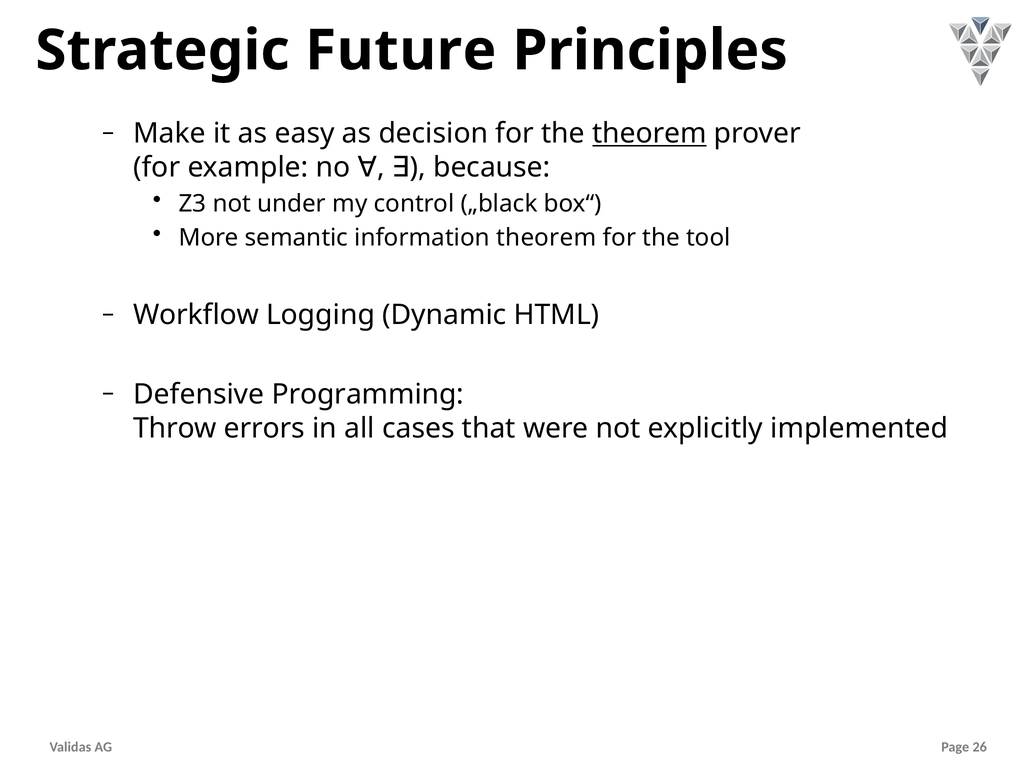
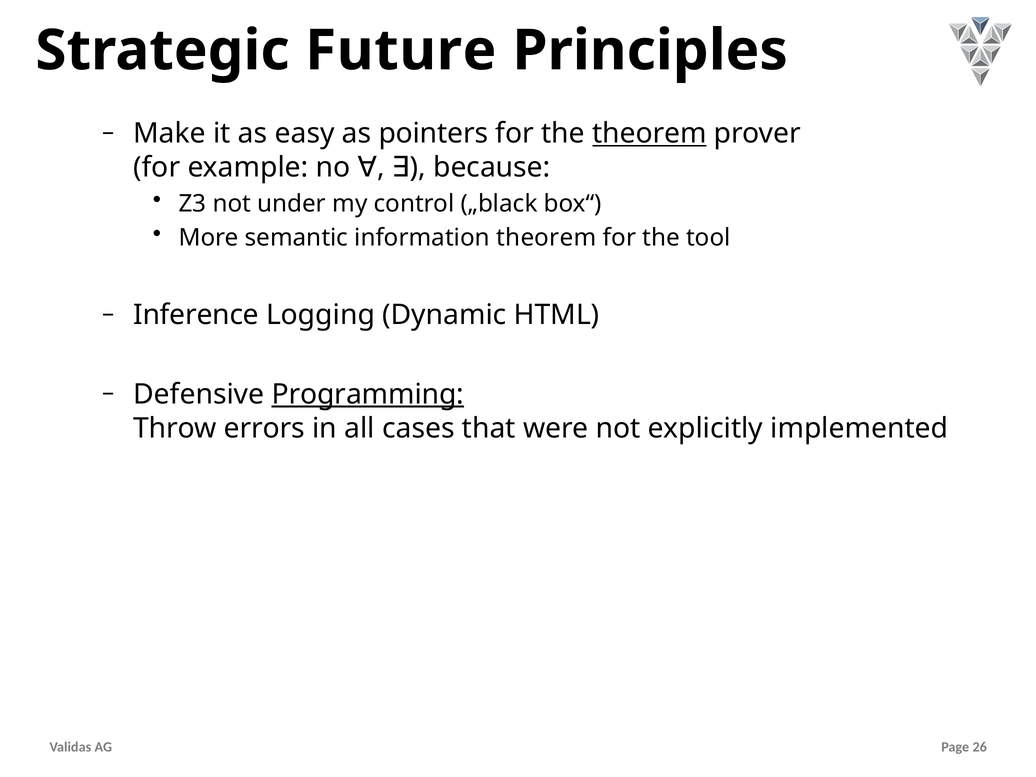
decision: decision -> pointers
Workflow: Workflow -> Inference
Programming underline: none -> present
